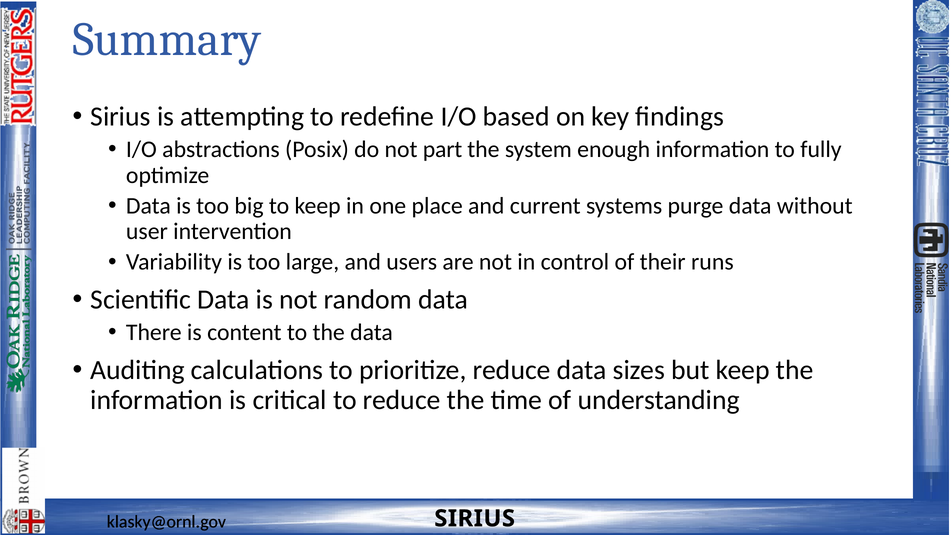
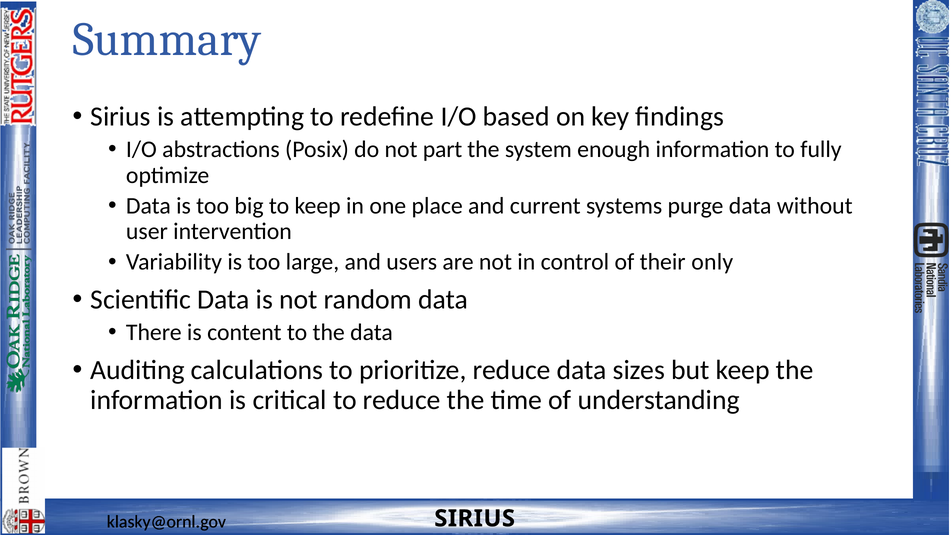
runs: runs -> only
